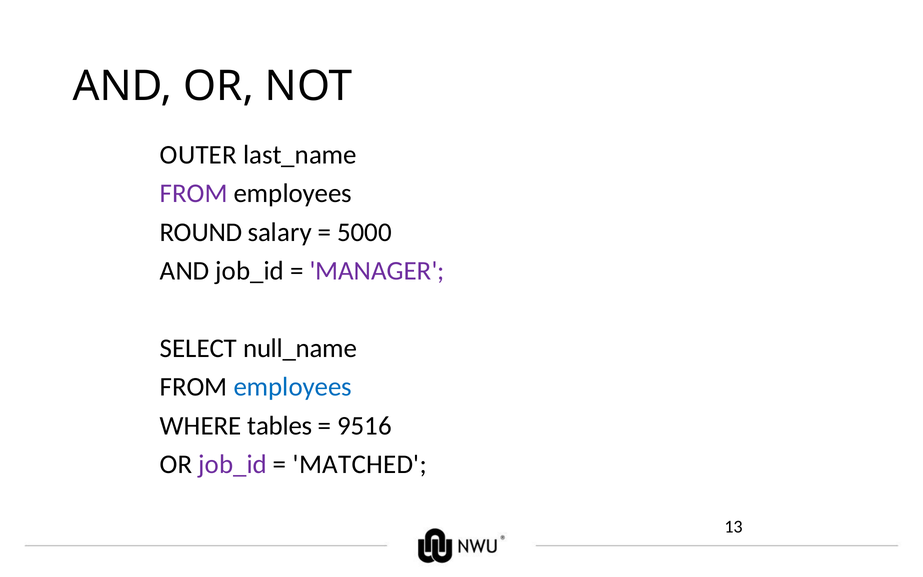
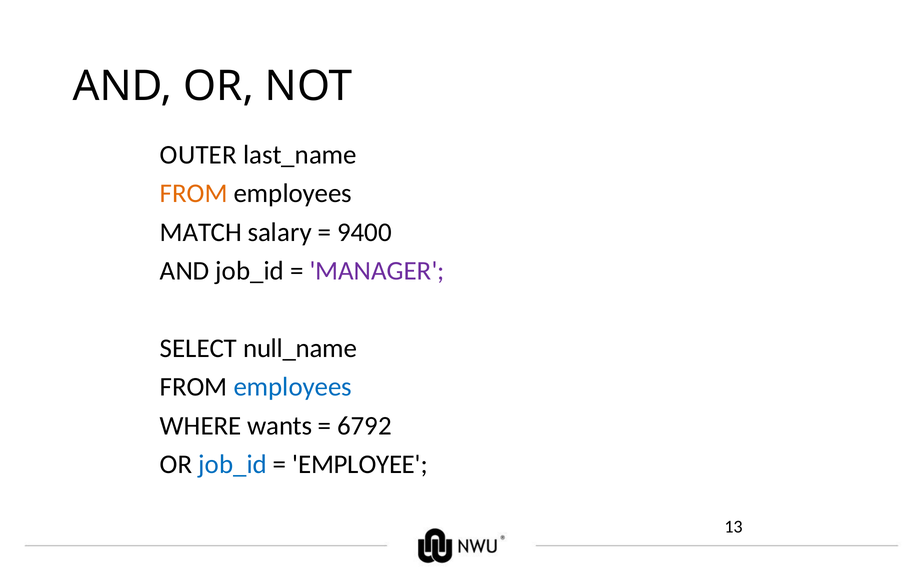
FROM at (194, 193) colour: purple -> orange
ROUND: ROUND -> MATCH
5000: 5000 -> 9400
tables: tables -> wants
9516: 9516 -> 6792
job_id at (233, 464) colour: purple -> blue
MATCHED: MATCHED -> EMPLOYEE
